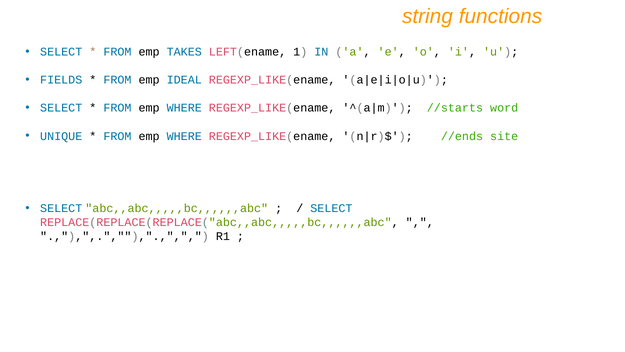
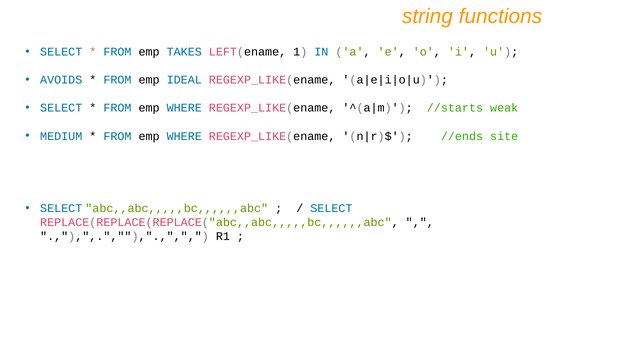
FIELDS: FIELDS -> AVOIDS
word: word -> weak
UNIQUE: UNIQUE -> MEDIUM
